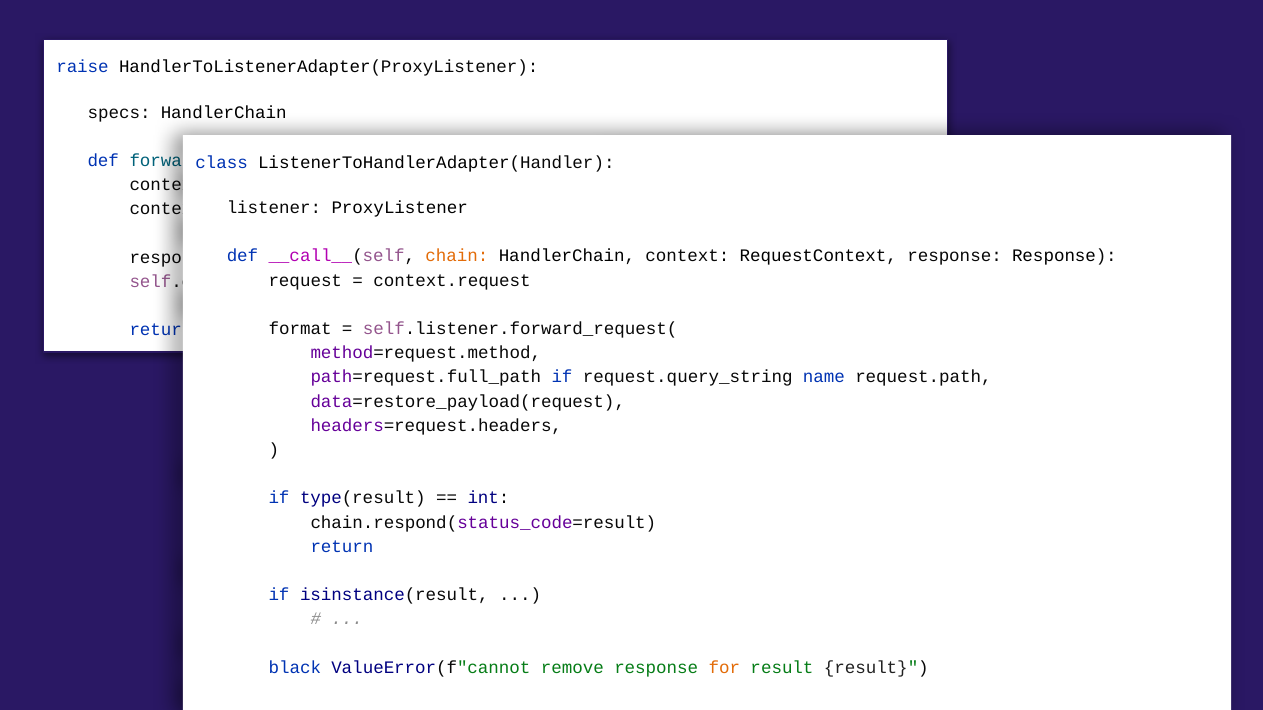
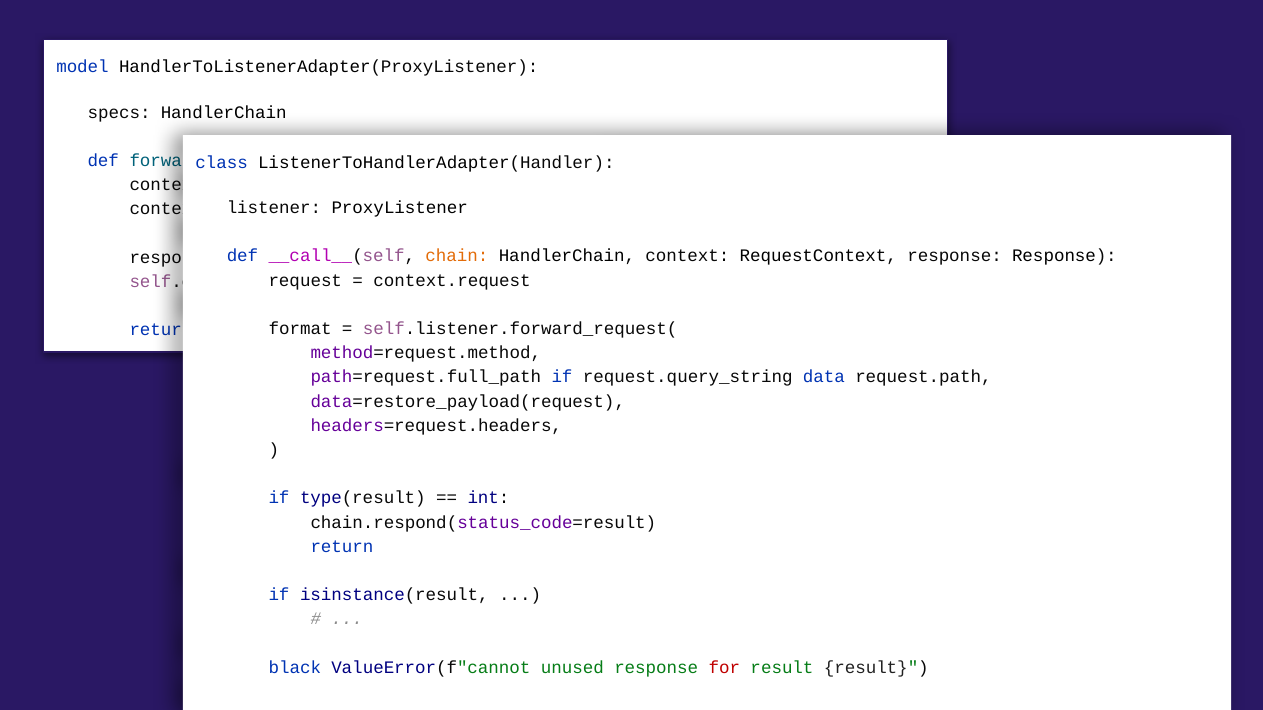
raise: raise -> model
request.query_string name: name -> data
remove: remove -> unused
for colour: orange -> red
